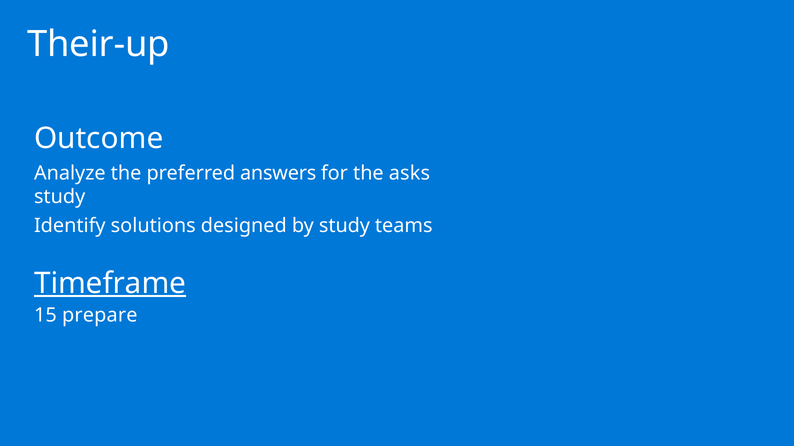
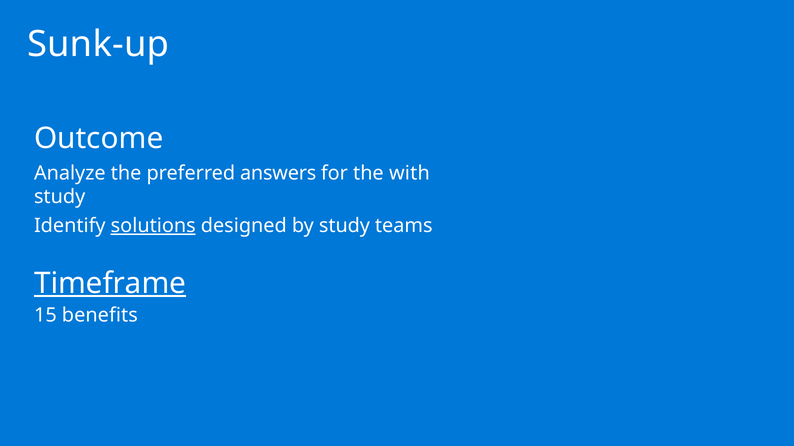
Their-up: Their-up -> Sunk-up
asks: asks -> with
solutions underline: none -> present
prepare: prepare -> benefits
